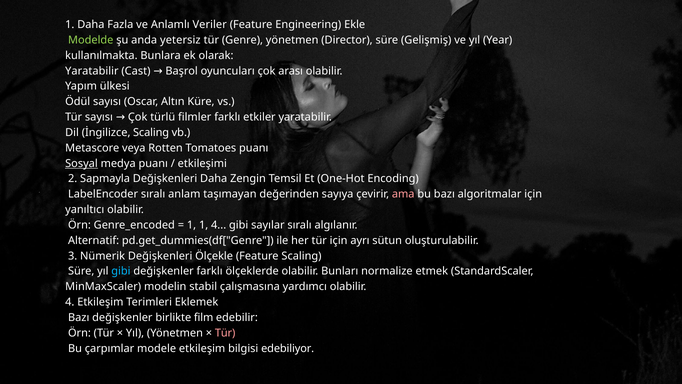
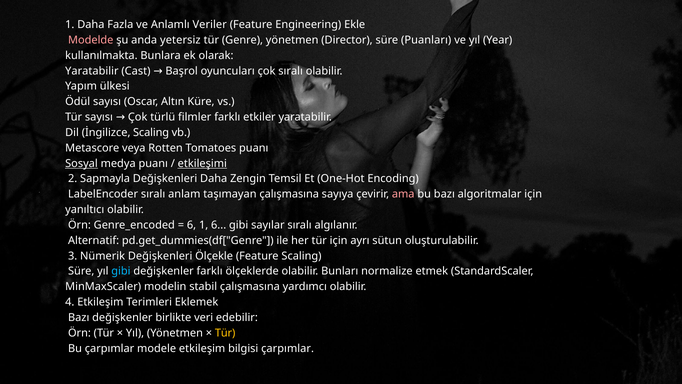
Modelde colour: light green -> pink
Gelişmiş: Gelişmiş -> Puanları
çok arası: arası -> sıralı
etkileşimi underline: none -> present
taşımayan değerinden: değerinden -> çalışmasına
1 at (192, 225): 1 -> 6
1 4: 4 -> 6
film: film -> veri
Tür at (225, 333) colour: pink -> yellow
bilgisi edebiliyor: edebiliyor -> çarpımlar
